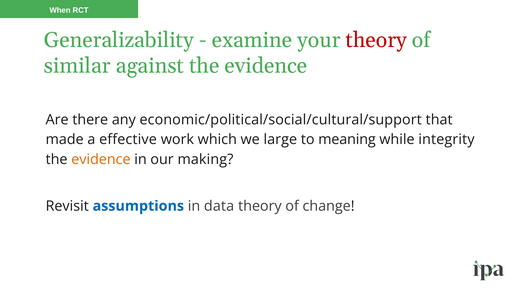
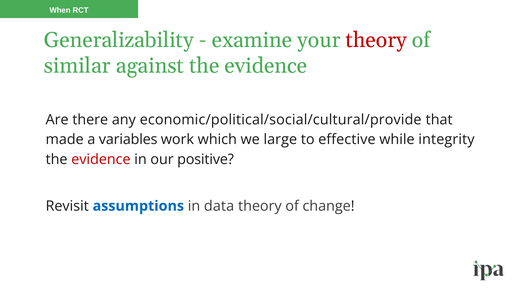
economic/political/social/cultural/support: economic/political/social/cultural/support -> economic/political/social/cultural/provide
effective: effective -> variables
meaning: meaning -> effective
evidence at (101, 159) colour: orange -> red
making: making -> positive
